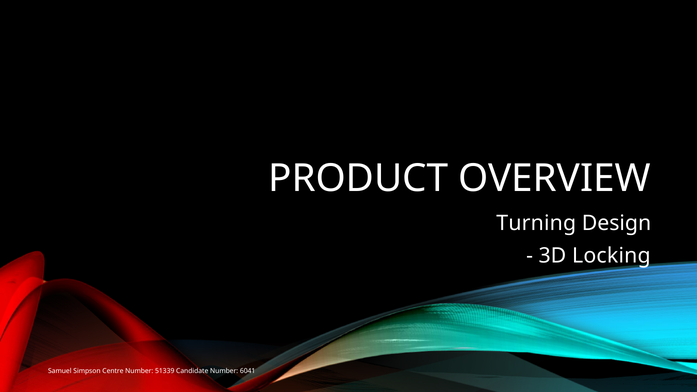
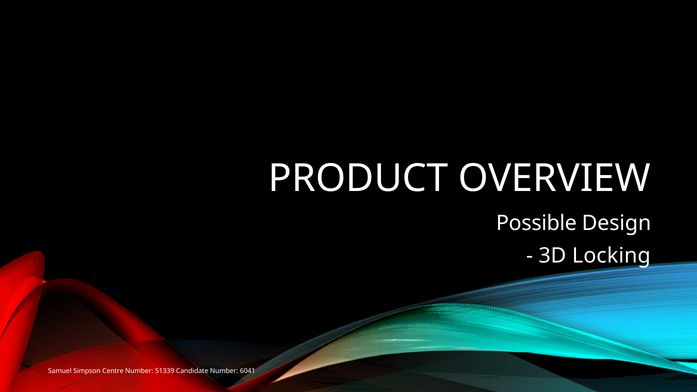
Turning: Turning -> Possible
